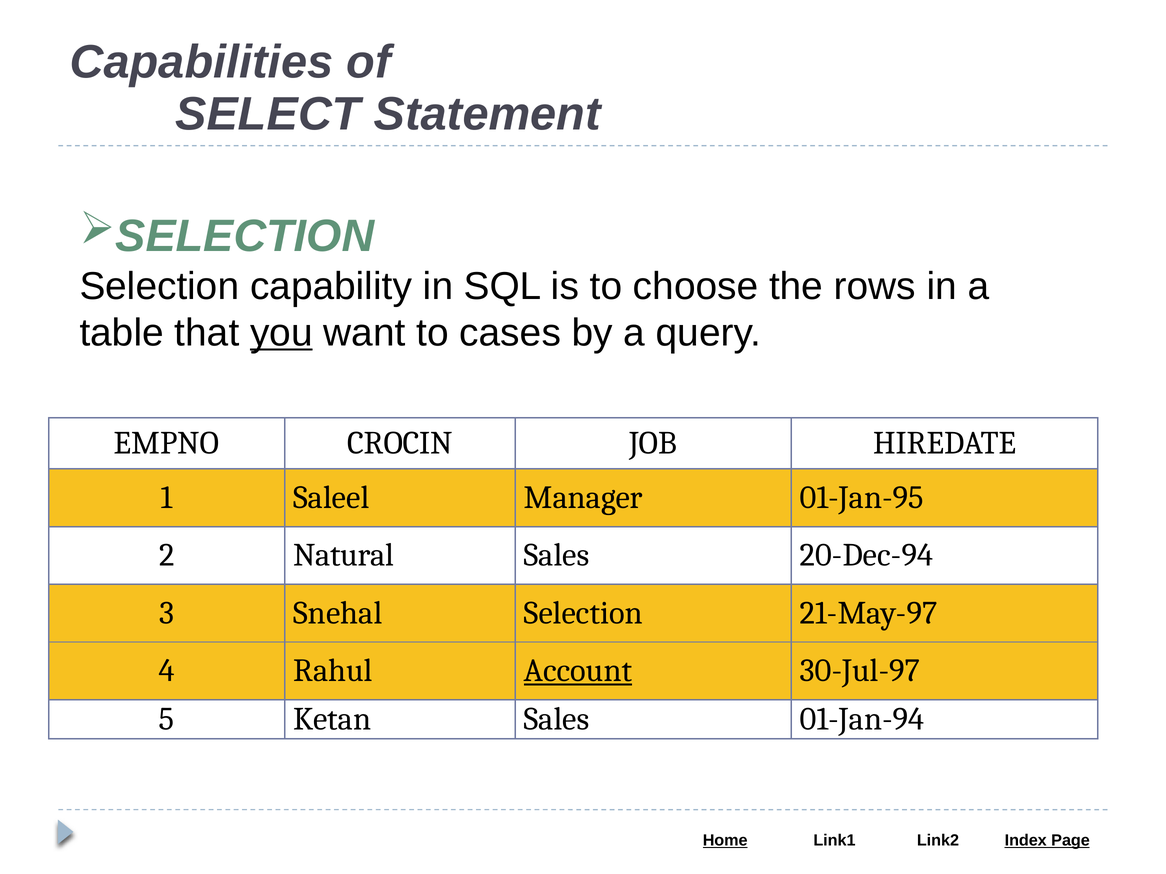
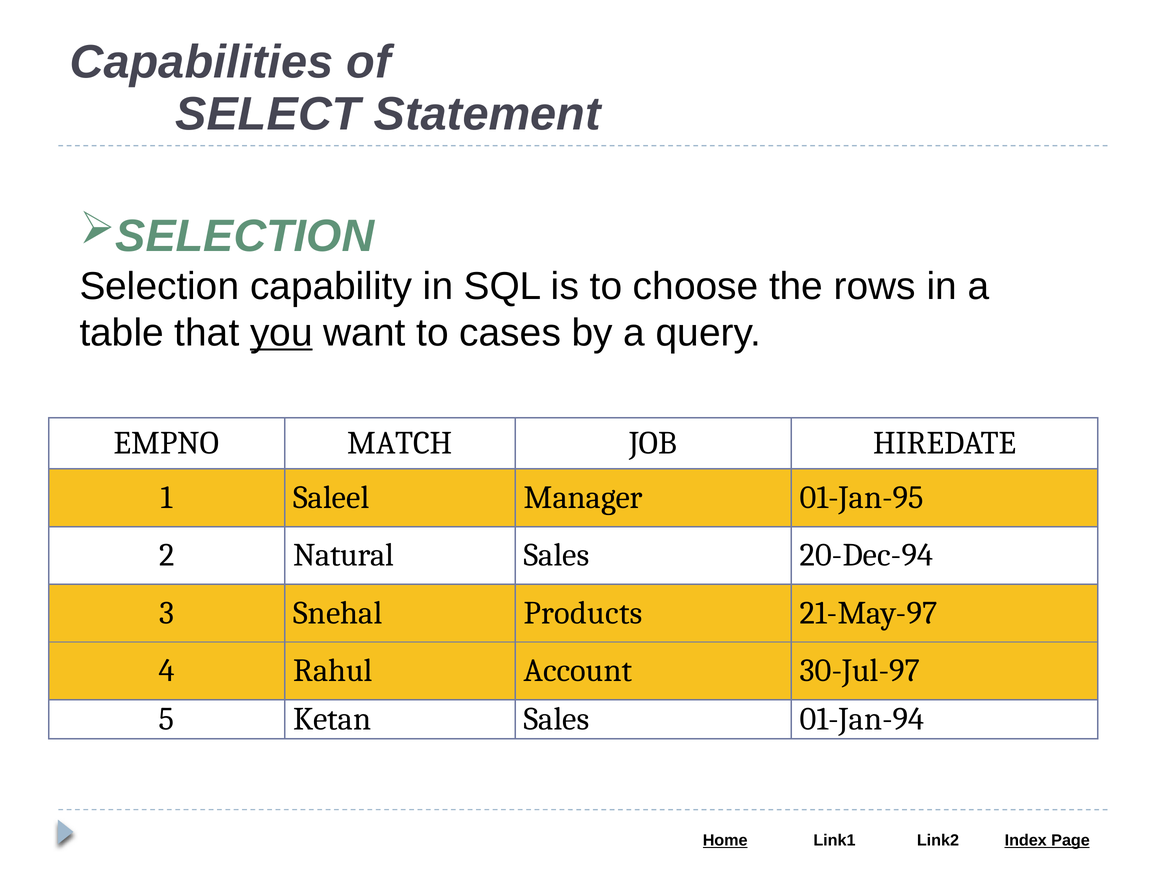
CROCIN: CROCIN -> MATCH
Snehal Selection: Selection -> Products
Account underline: present -> none
